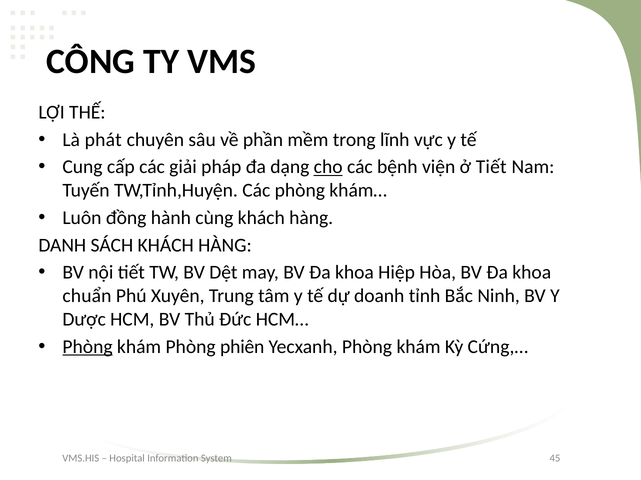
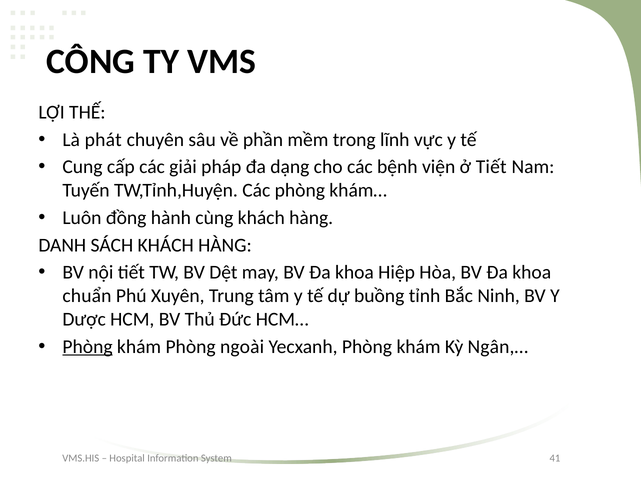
cho underline: present -> none
doanh: doanh -> buồng
phiên: phiên -> ngoài
Cứng,…: Cứng,… -> Ngân,…
45: 45 -> 41
